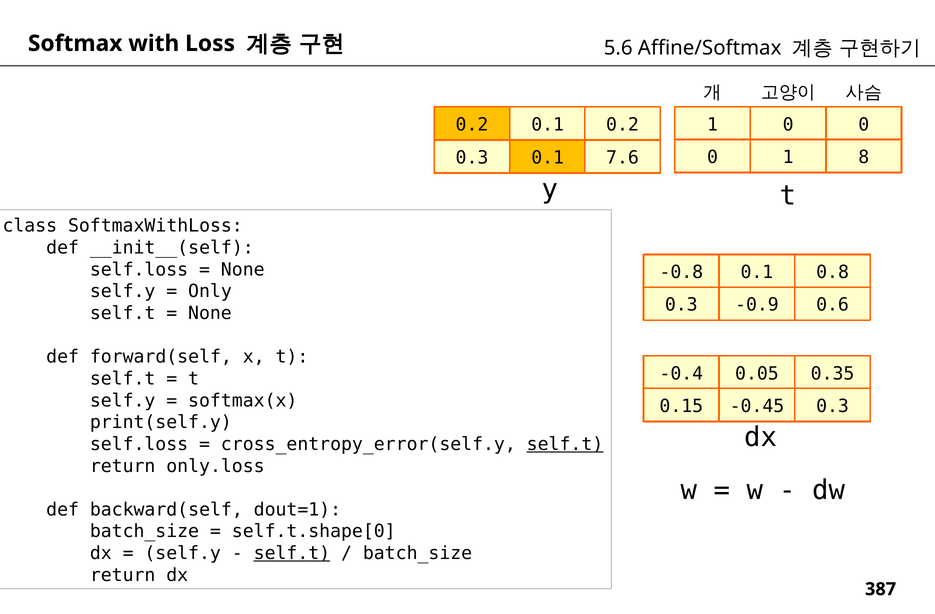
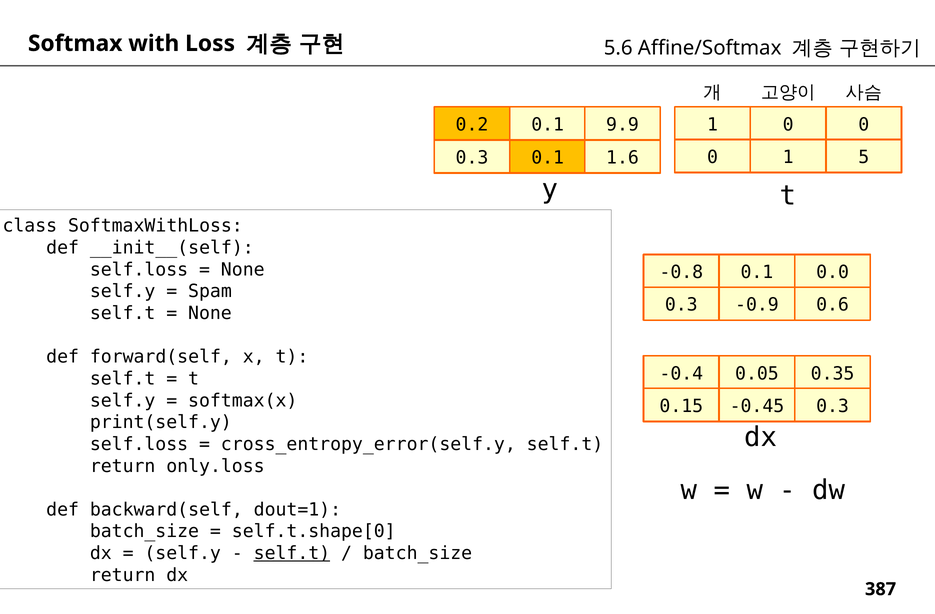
0.1 0.2: 0.2 -> 9.9
7.6: 7.6 -> 1.6
8: 8 -> 5
0.8: 0.8 -> 0.0
Only: Only -> Spam
self.t at (565, 444) underline: present -> none
